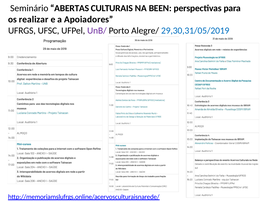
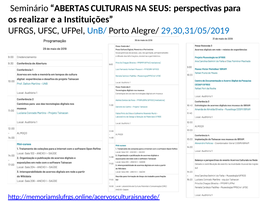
BEEN: BEEN -> SEUS
Apoiadores: Apoiadores -> Instituições
UnB/ colour: purple -> blue
